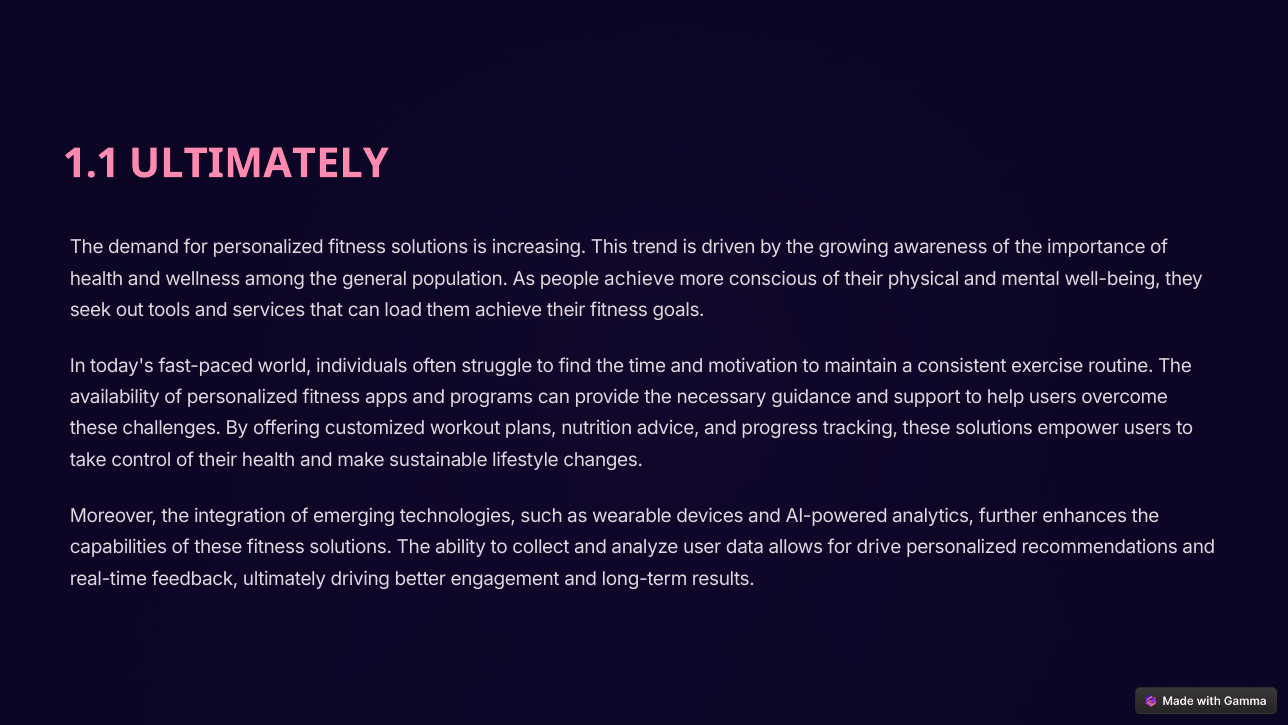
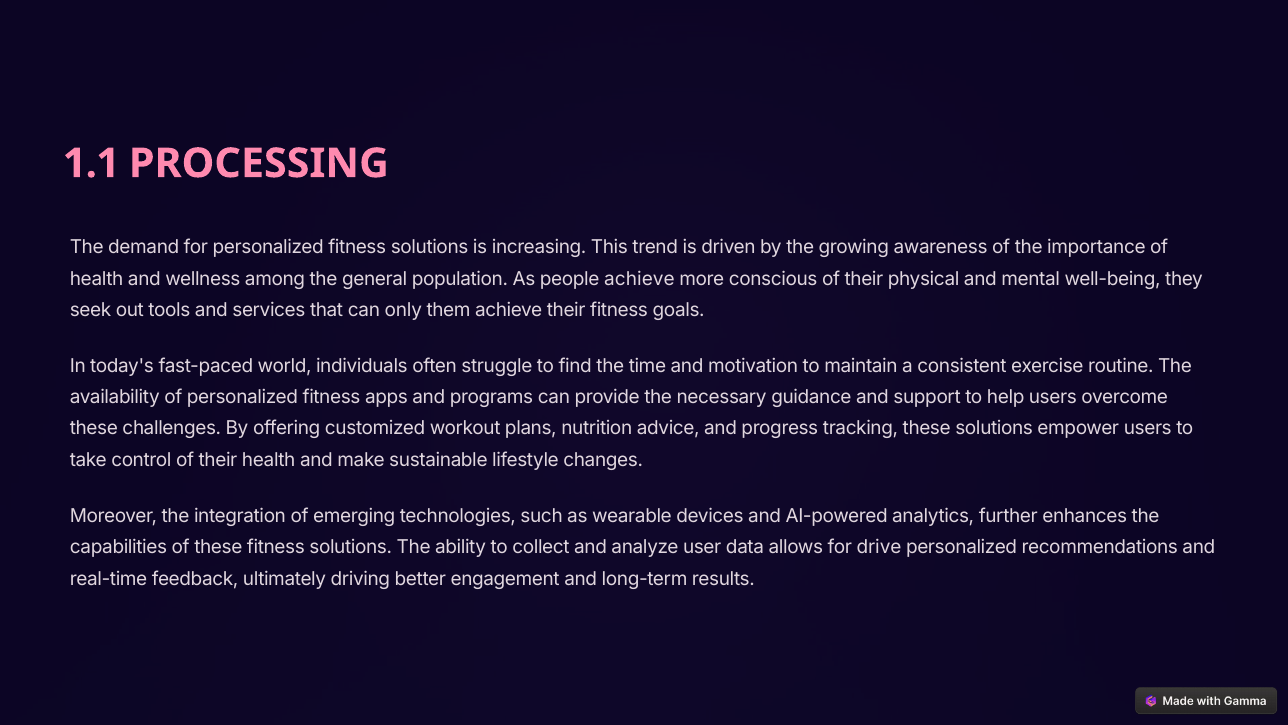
1.1 ULTIMATELY: ULTIMATELY -> PROCESSING
load: load -> only
